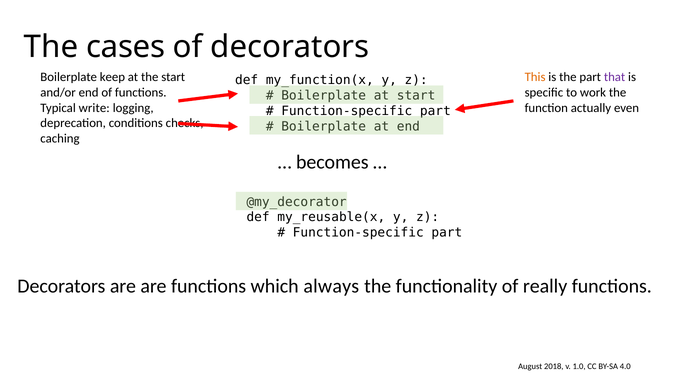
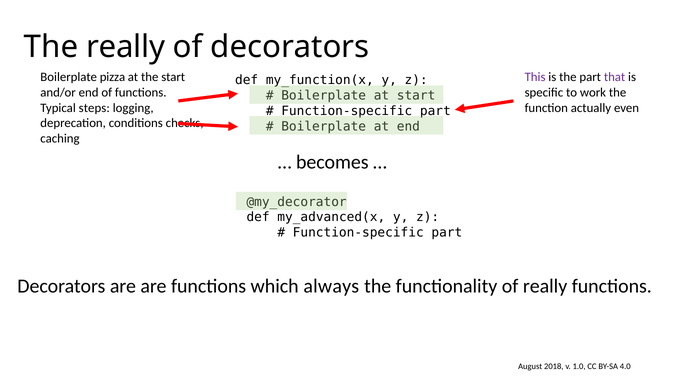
The cases: cases -> really
keep: keep -> pizza
This colour: orange -> purple
write: write -> steps
my_reusable(x: my_reusable(x -> my_advanced(x
